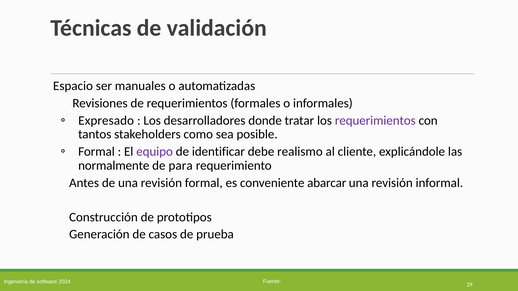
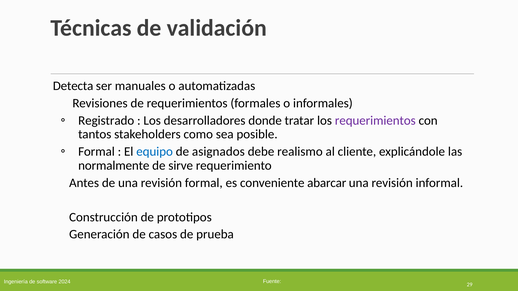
Espacio: Espacio -> Detecta
Expresado: Expresado -> Registrado
equipo colour: purple -> blue
identificar: identificar -> asignados
para: para -> sirve
